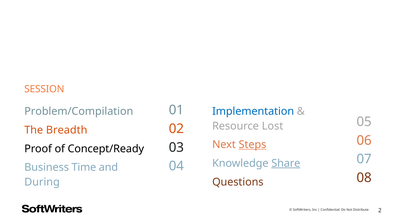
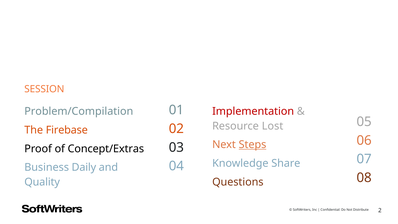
Implementation colour: blue -> red
Breadth: Breadth -> Firebase
Concept/Ready: Concept/Ready -> Concept/Extras
Share underline: present -> none
Time: Time -> Daily
During: During -> Quality
